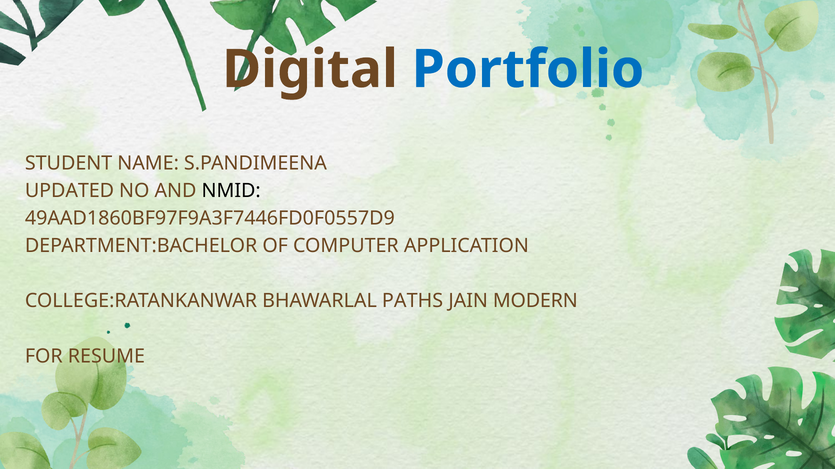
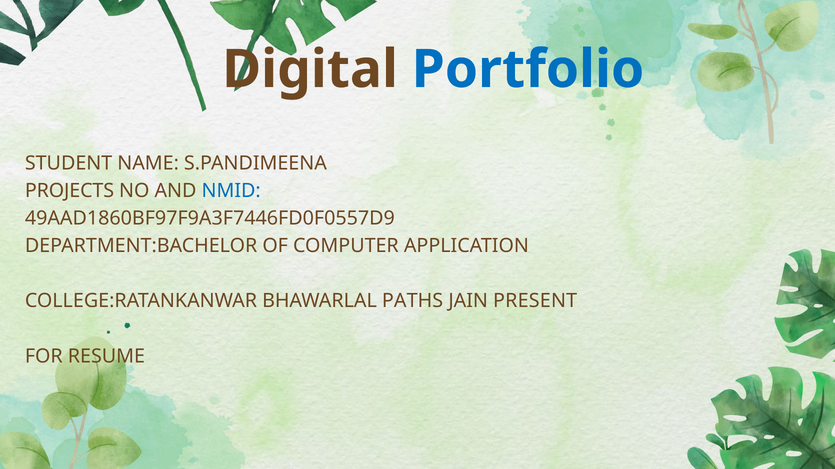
UPDATED: UPDATED -> PROJECTS
NMID colour: black -> blue
MODERN: MODERN -> PRESENT
